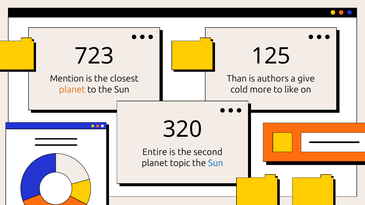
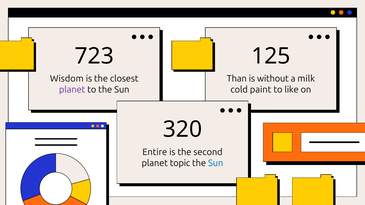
Mention: Mention -> Wisdom
authors: authors -> without
give: give -> milk
planet at (72, 90) colour: orange -> purple
more: more -> paint
